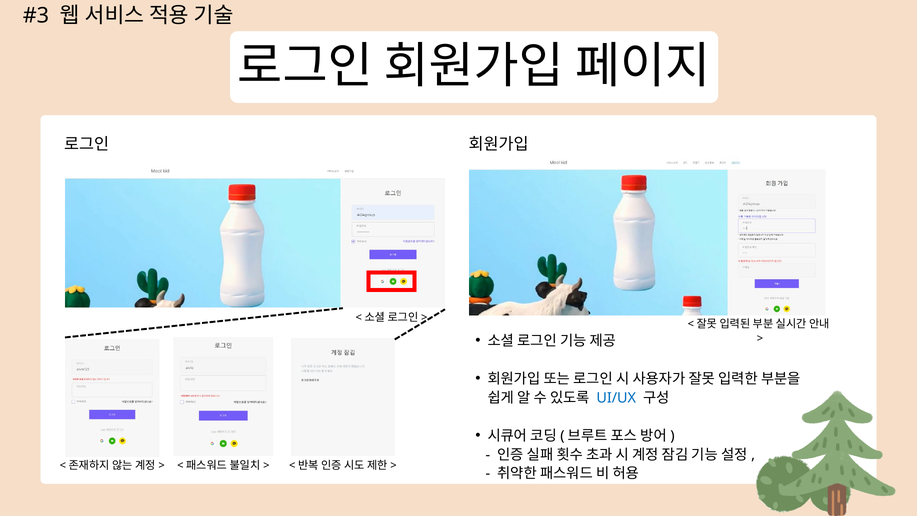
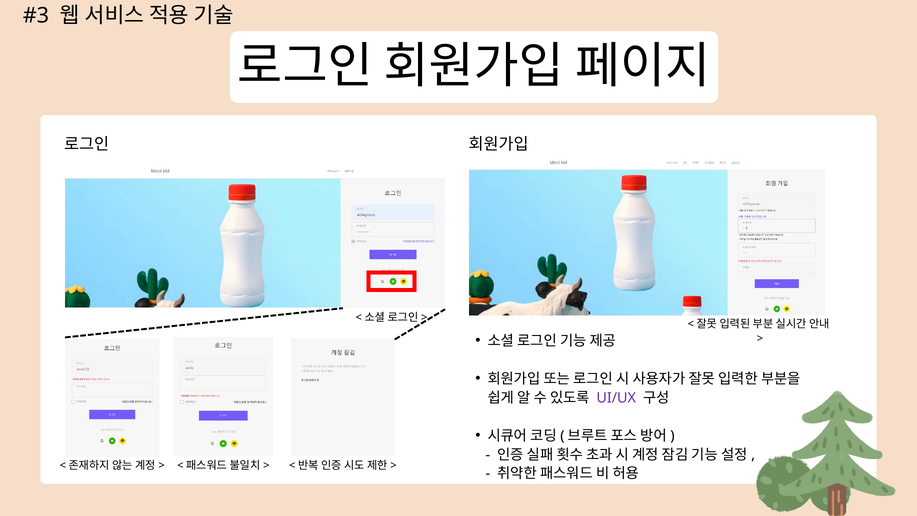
UI/UX colour: blue -> purple
